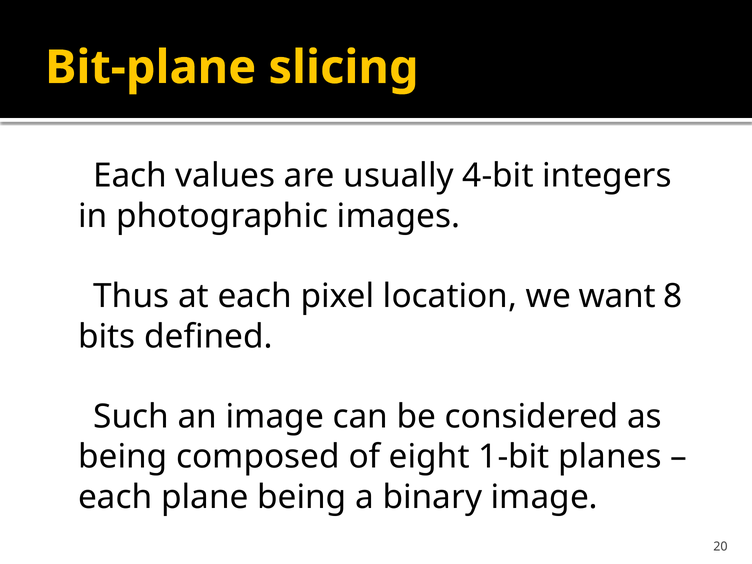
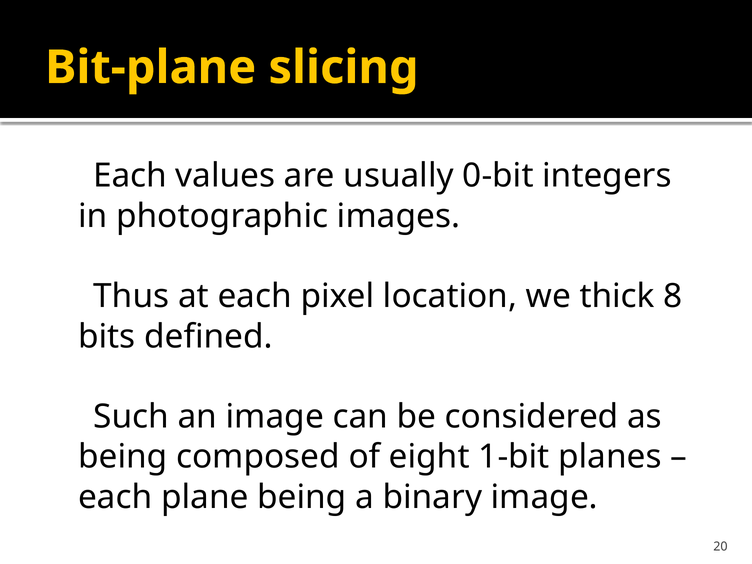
4-bit: 4-bit -> 0-bit
want: want -> thick
